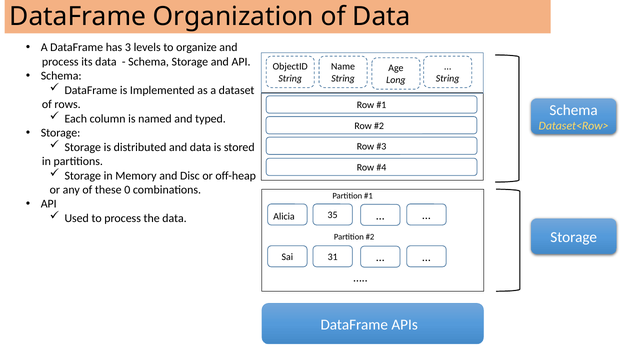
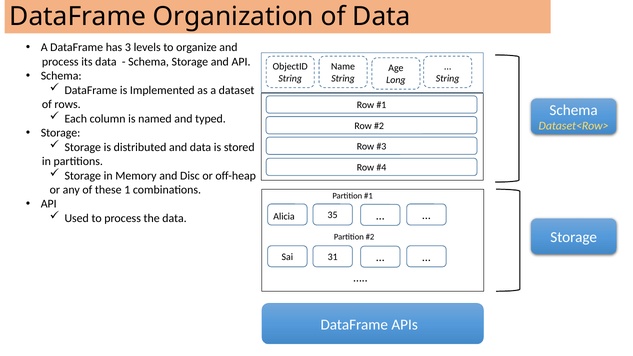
0: 0 -> 1
